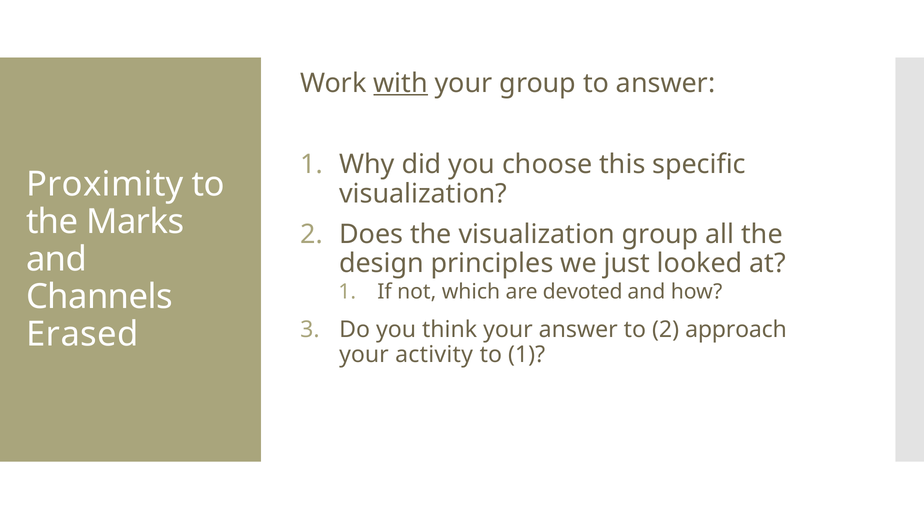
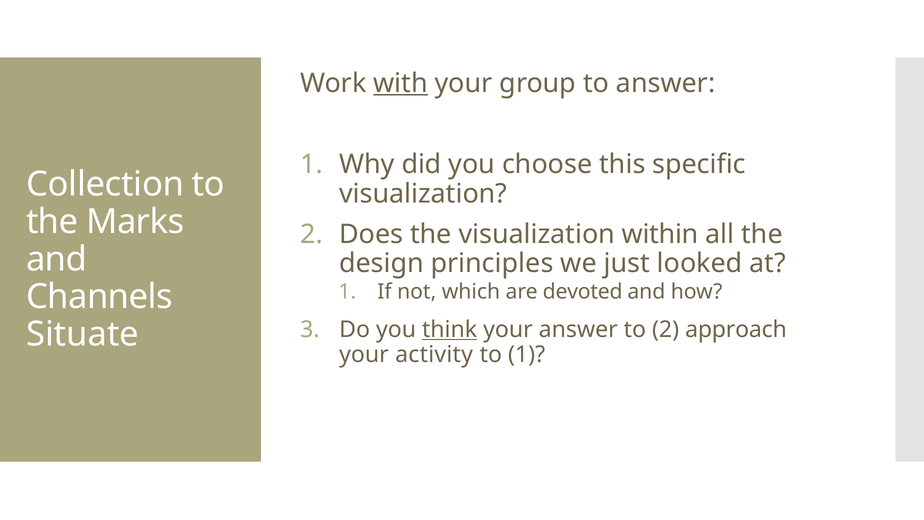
Proximity: Proximity -> Collection
visualization group: group -> within
think underline: none -> present
Erased: Erased -> Situate
